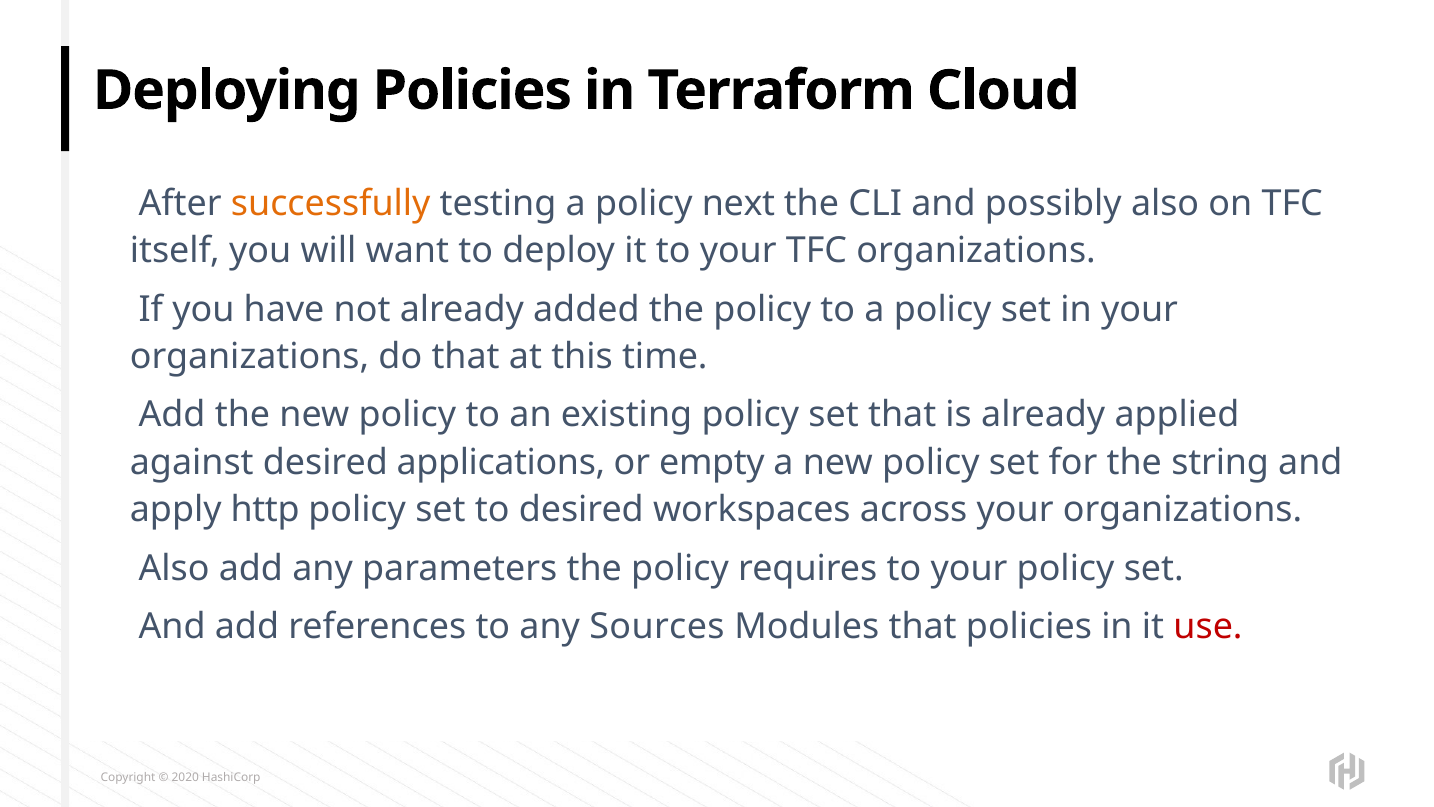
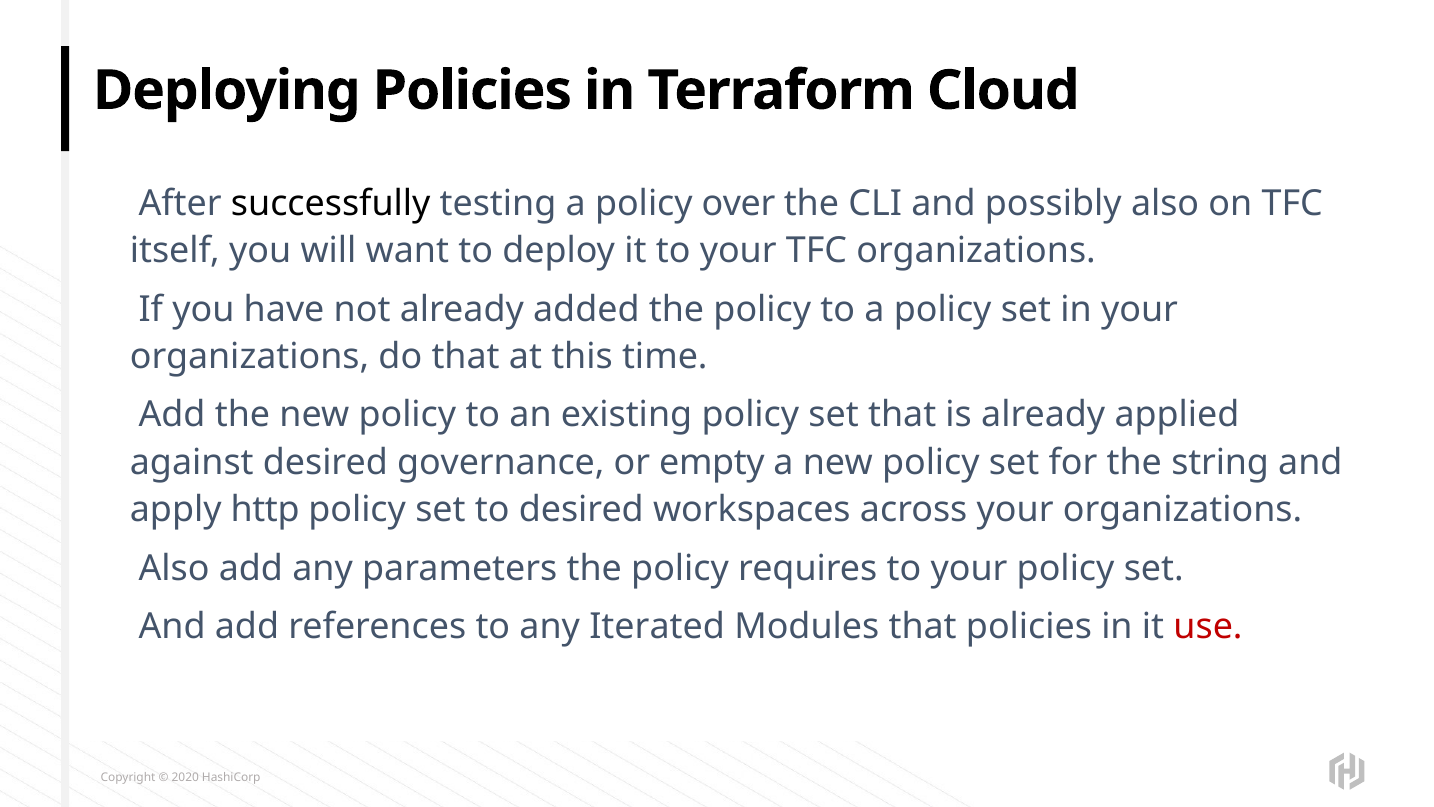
successfully colour: orange -> black
next: next -> over
applications: applications -> governance
Sources: Sources -> Iterated
